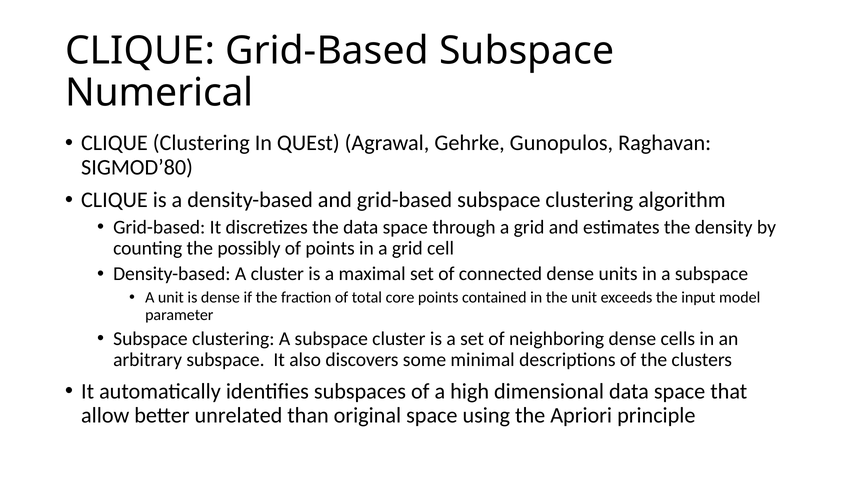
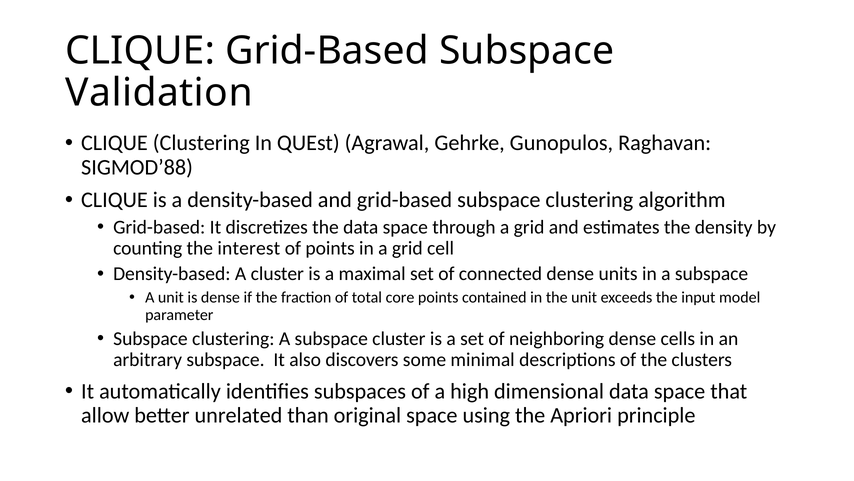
Numerical: Numerical -> Validation
SIGMOD’80: SIGMOD’80 -> SIGMOD’88
possibly: possibly -> interest
